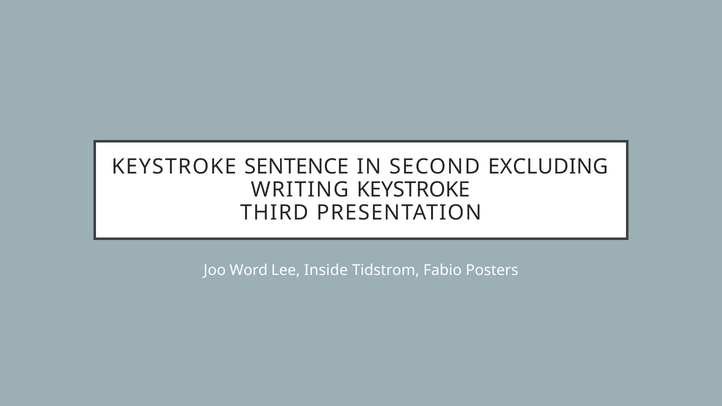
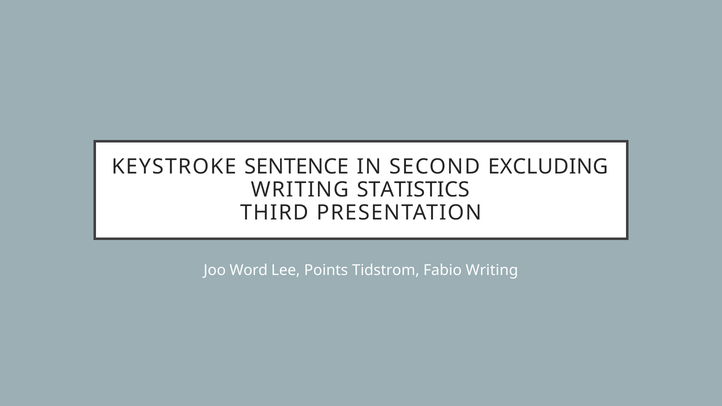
WRITING KEYSTROKE: KEYSTROKE -> STATISTICS
Inside: Inside -> Points
Fabio Posters: Posters -> Writing
